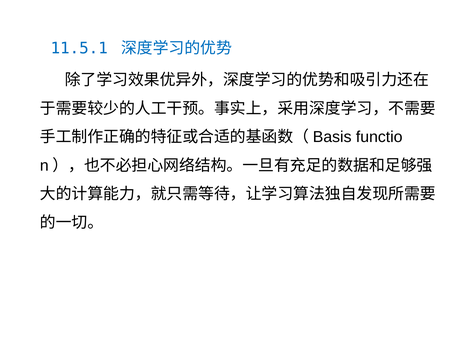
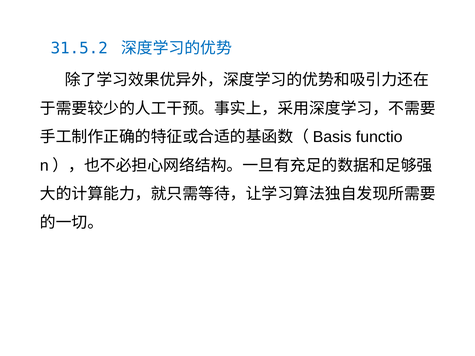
11.5.1: 11.5.1 -> 31.5.2
